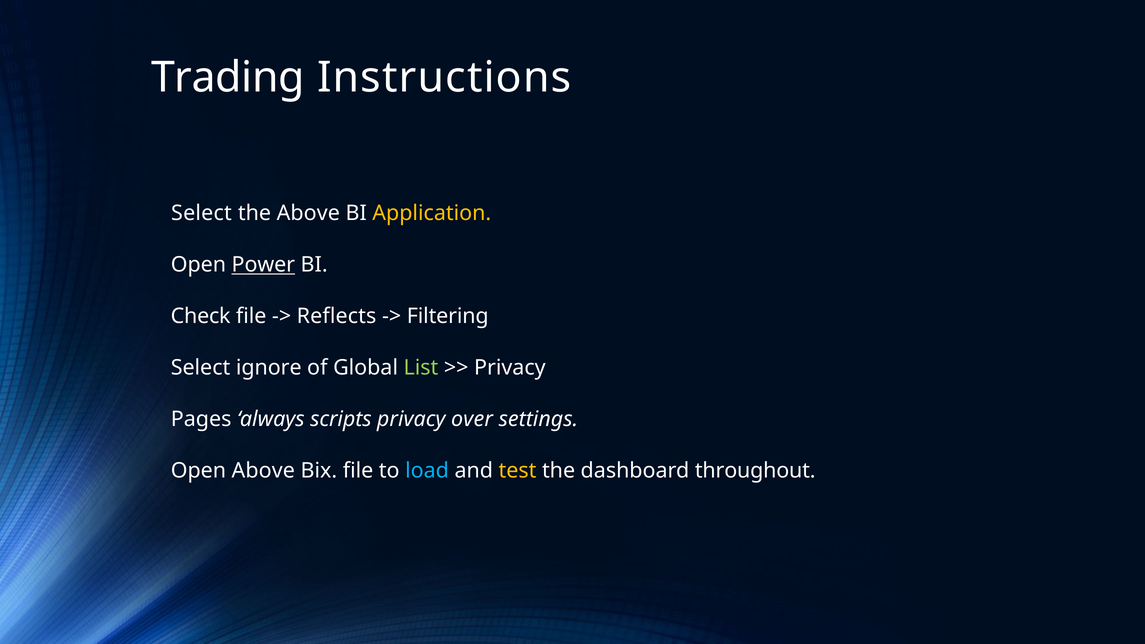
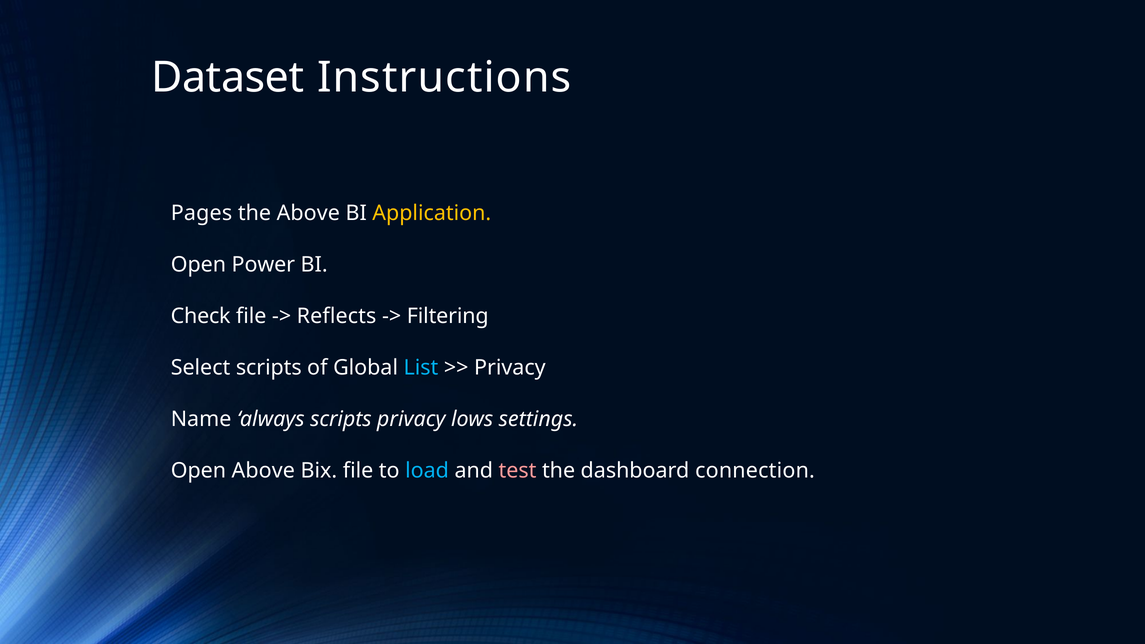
Trading: Trading -> Dataset
Select at (201, 213): Select -> Pages
Power underline: present -> none
Select ignore: ignore -> scripts
List colour: light green -> light blue
Pages: Pages -> Name
over: over -> lows
test colour: yellow -> pink
throughout: throughout -> connection
